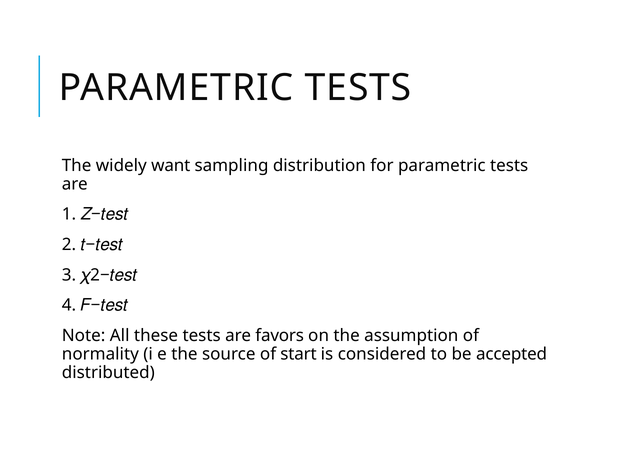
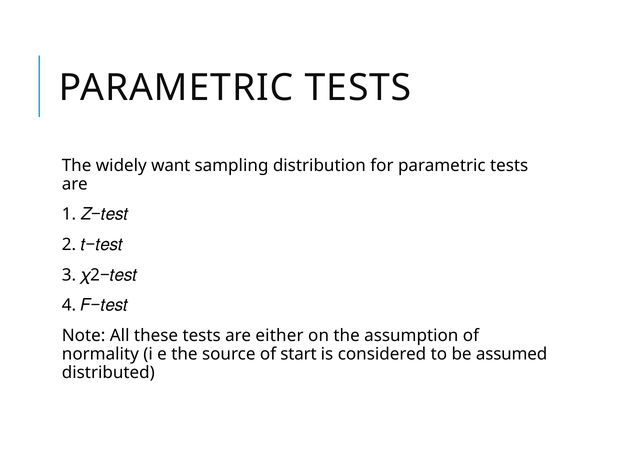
favors: favors -> either
accepted: accepted -> assumed
